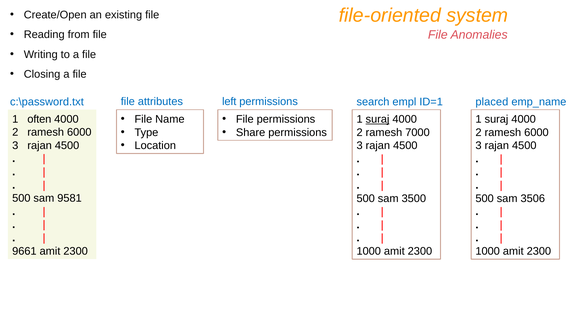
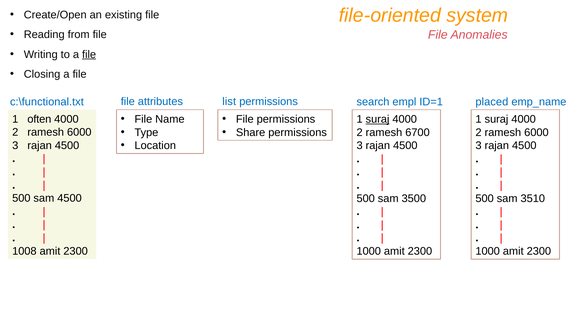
file at (89, 54) underline: none -> present
left: left -> list
c:\password.txt: c:\password.txt -> c:\functional.txt
7000: 7000 -> 6700
sam 9581: 9581 -> 4500
3506: 3506 -> 3510
9661: 9661 -> 1008
